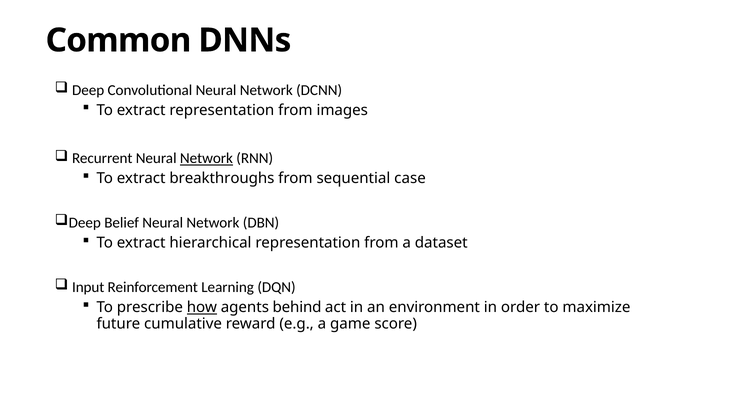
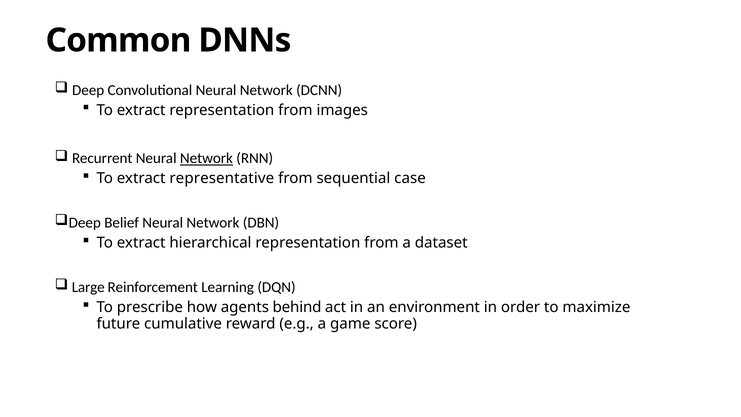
breakthroughs: breakthroughs -> representative
Input: Input -> Large
how underline: present -> none
